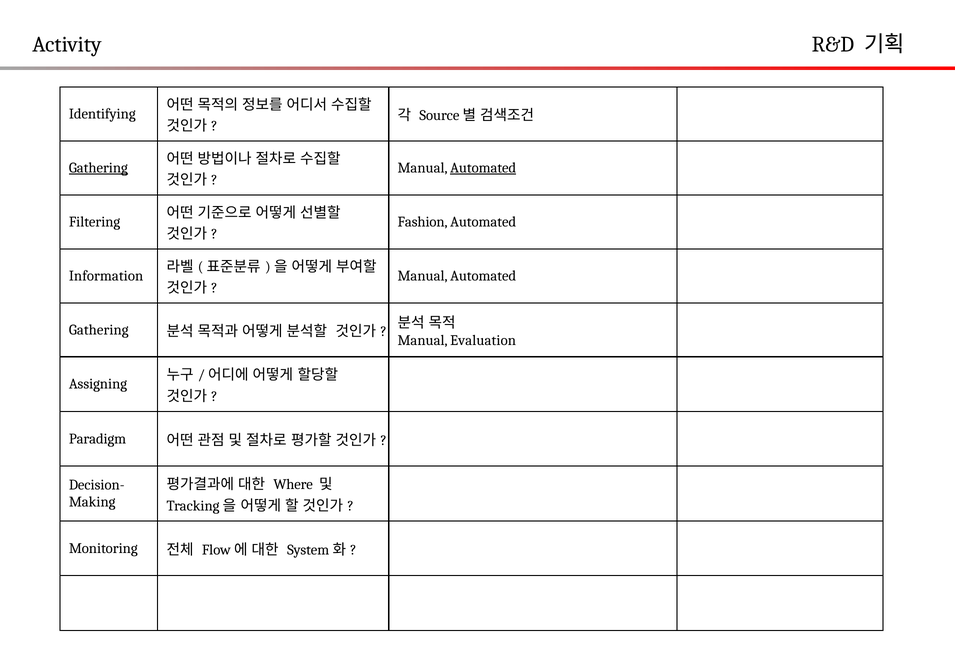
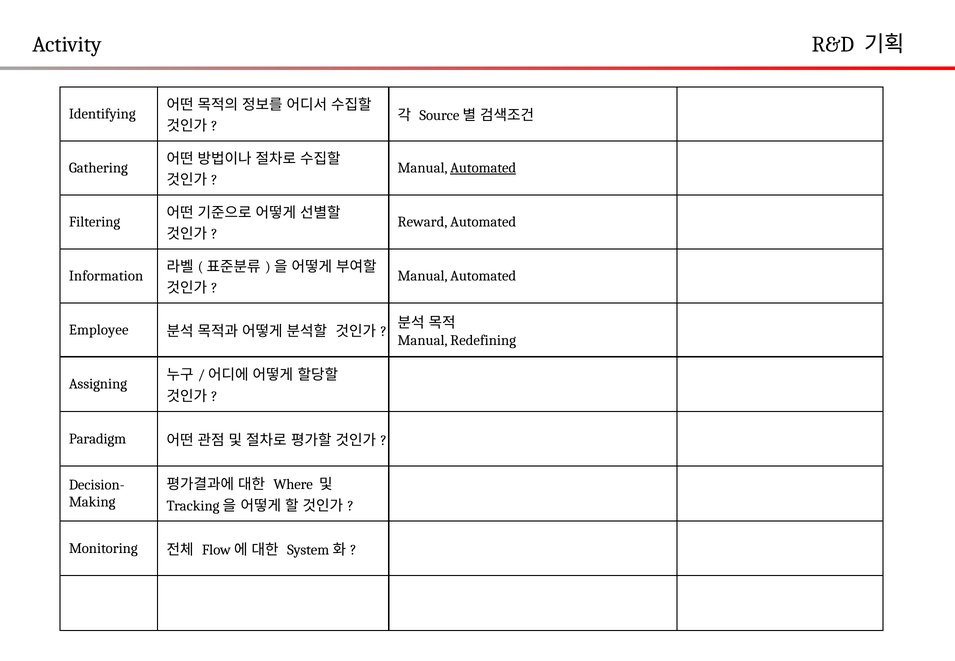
Gathering at (98, 168) underline: present -> none
Fashion: Fashion -> Reward
Gathering at (99, 330): Gathering -> Employee
Evaluation: Evaluation -> Redefining
